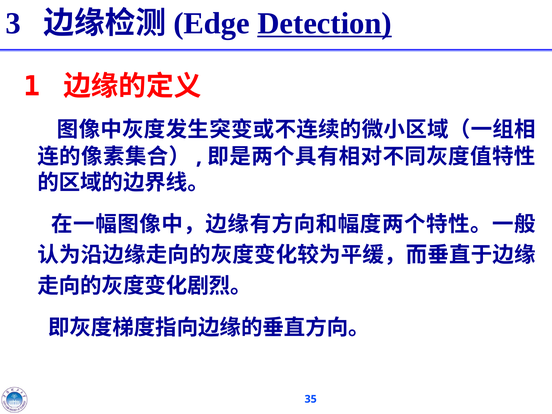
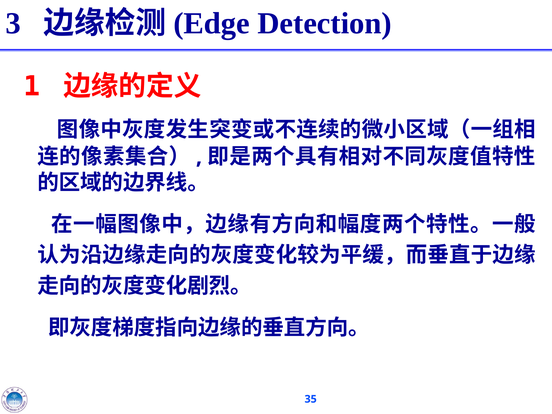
Detection underline: present -> none
